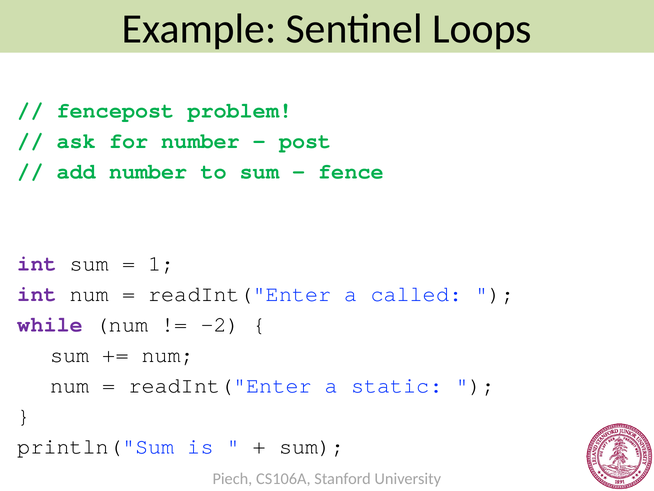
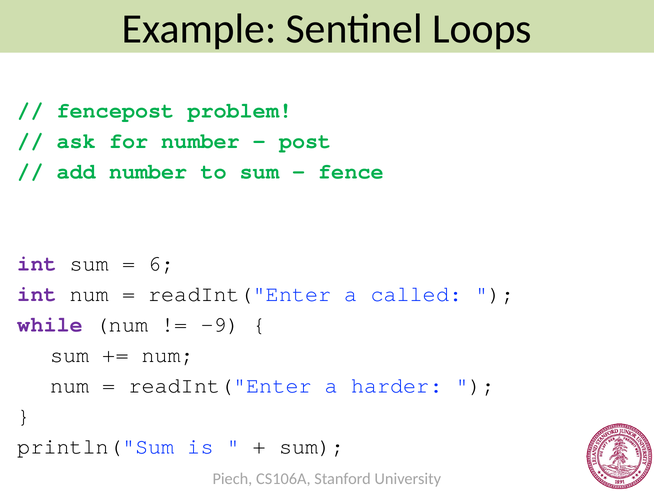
1: 1 -> 6
-2: -2 -> -9
static: static -> harder
